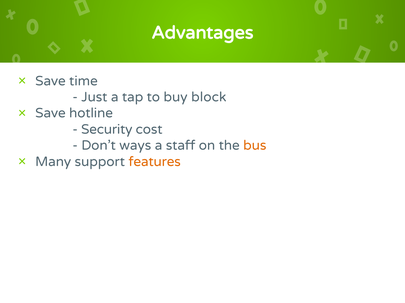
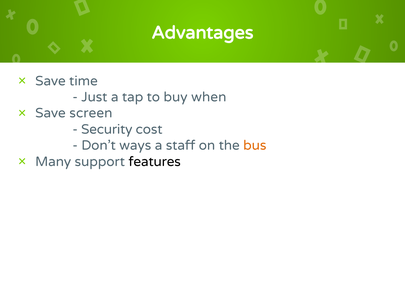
block: block -> when
hotline: hotline -> screen
features colour: orange -> black
